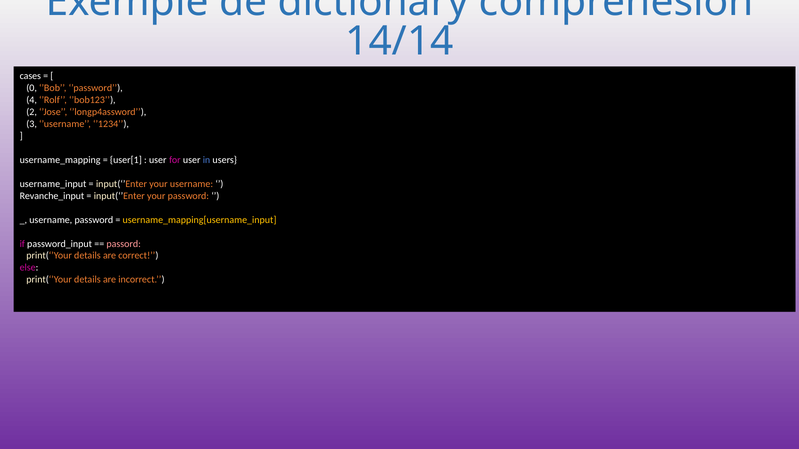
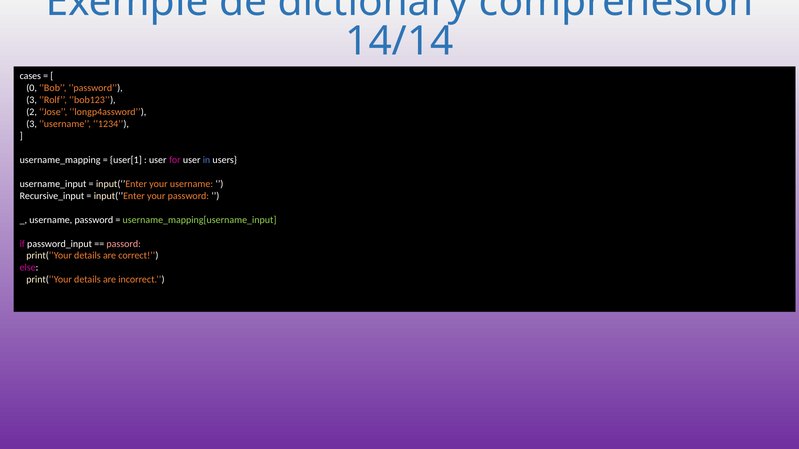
4 at (32, 100): 4 -> 3
Revanche_input: Revanche_input -> Recursive_input
username_mapping[username_input colour: yellow -> light green
